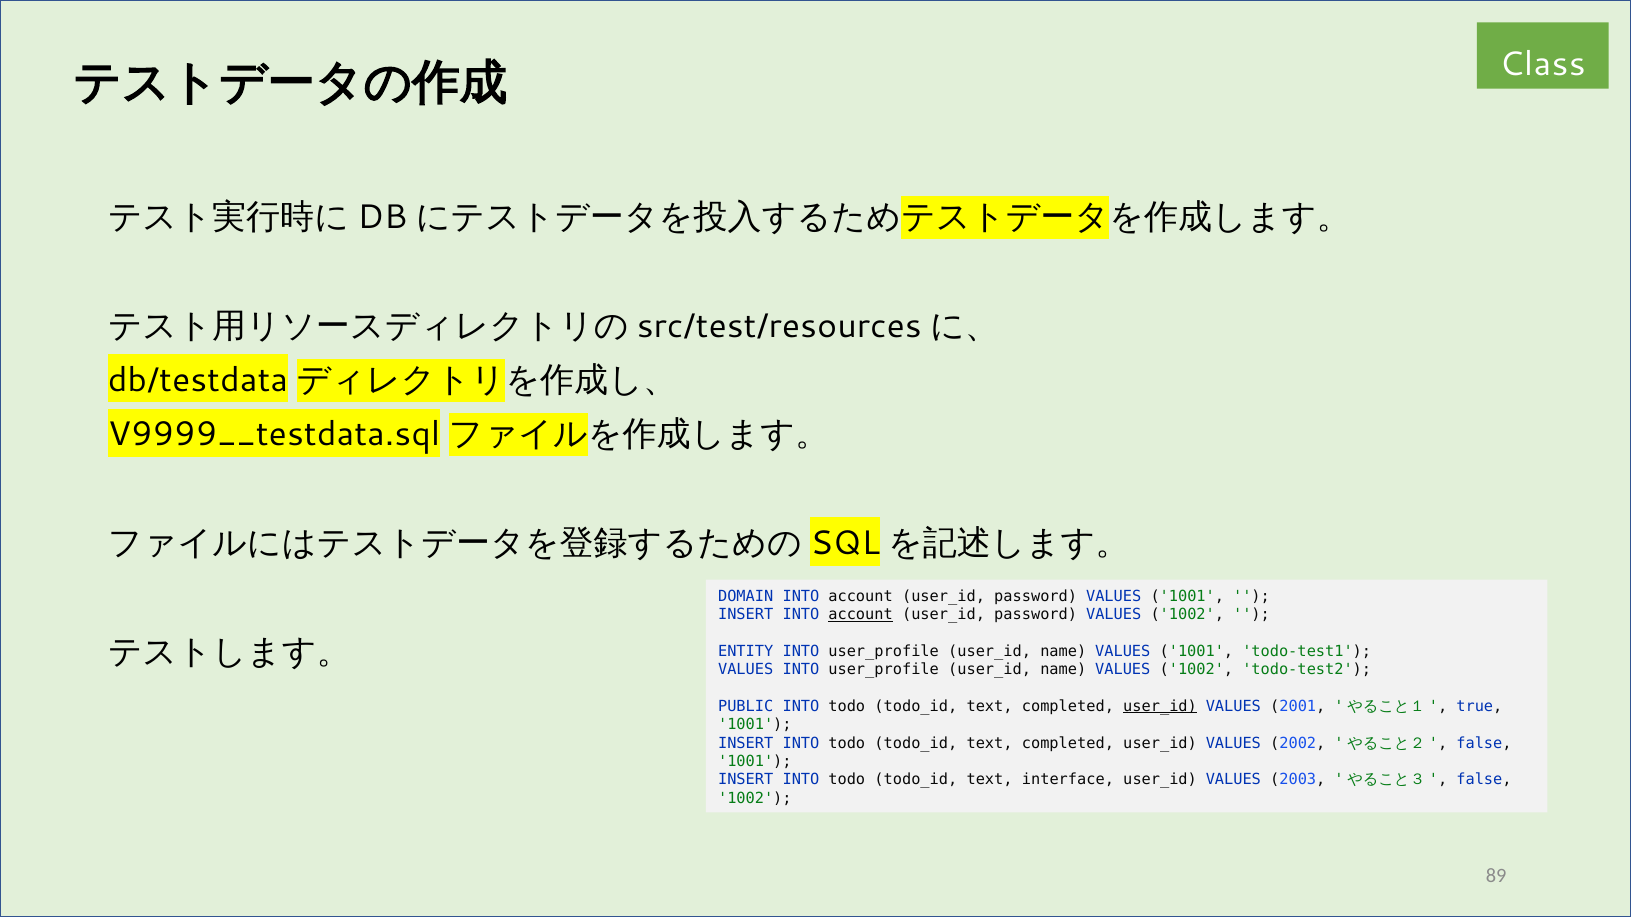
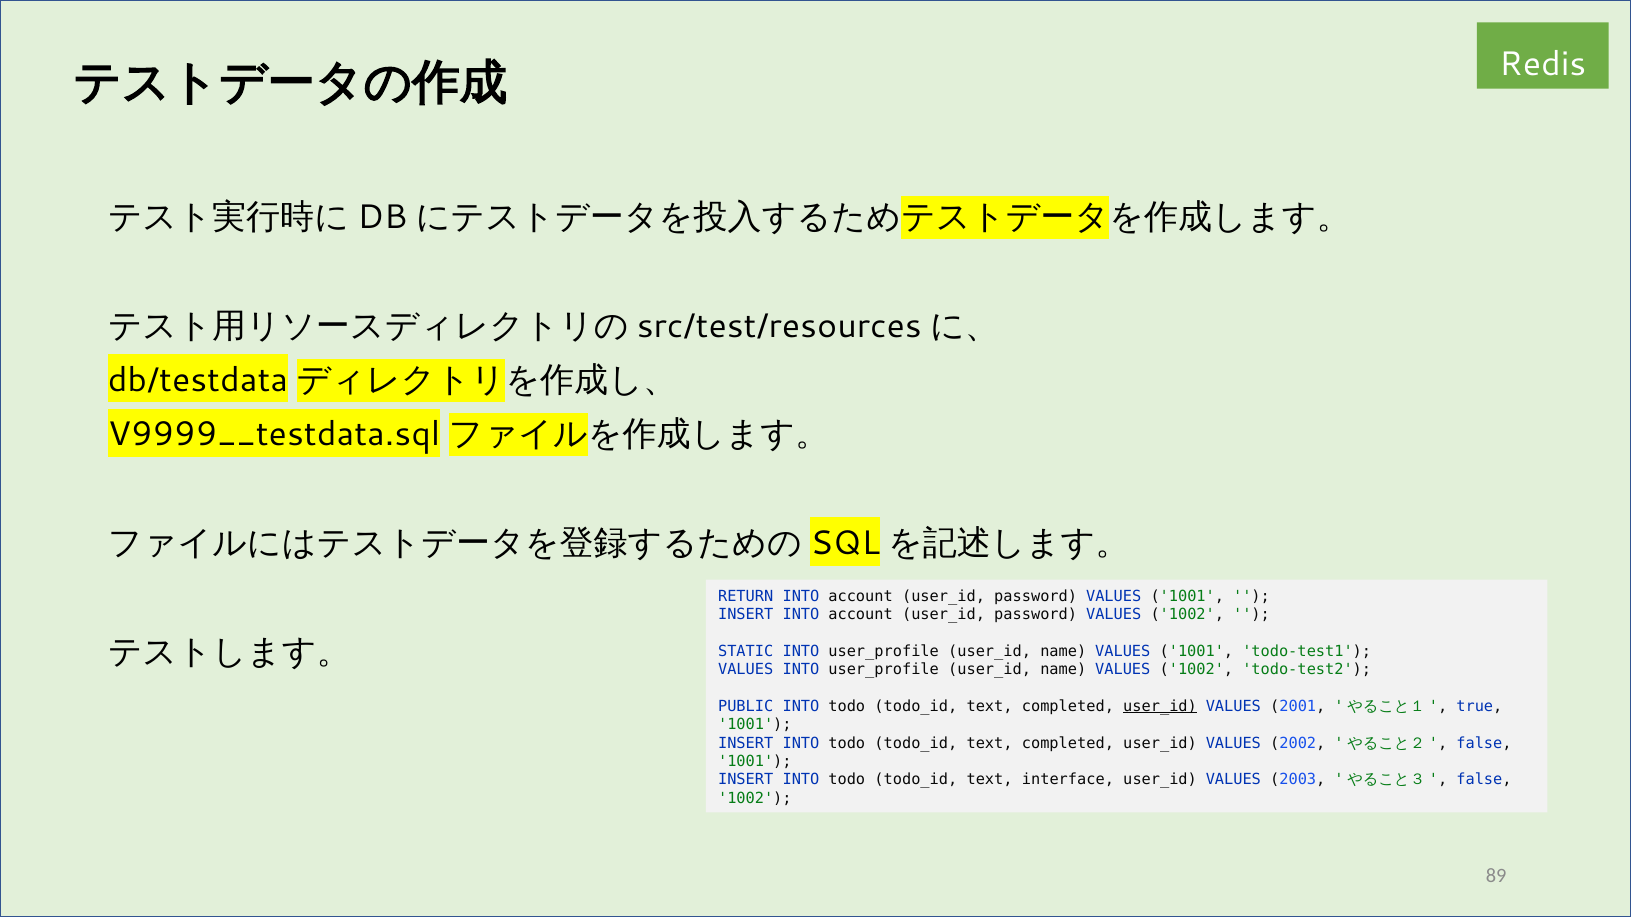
Class: Class -> Redis
DOMAIN: DOMAIN -> RETURN
account at (861, 615) underline: present -> none
ENTITY: ENTITY -> STATIC
